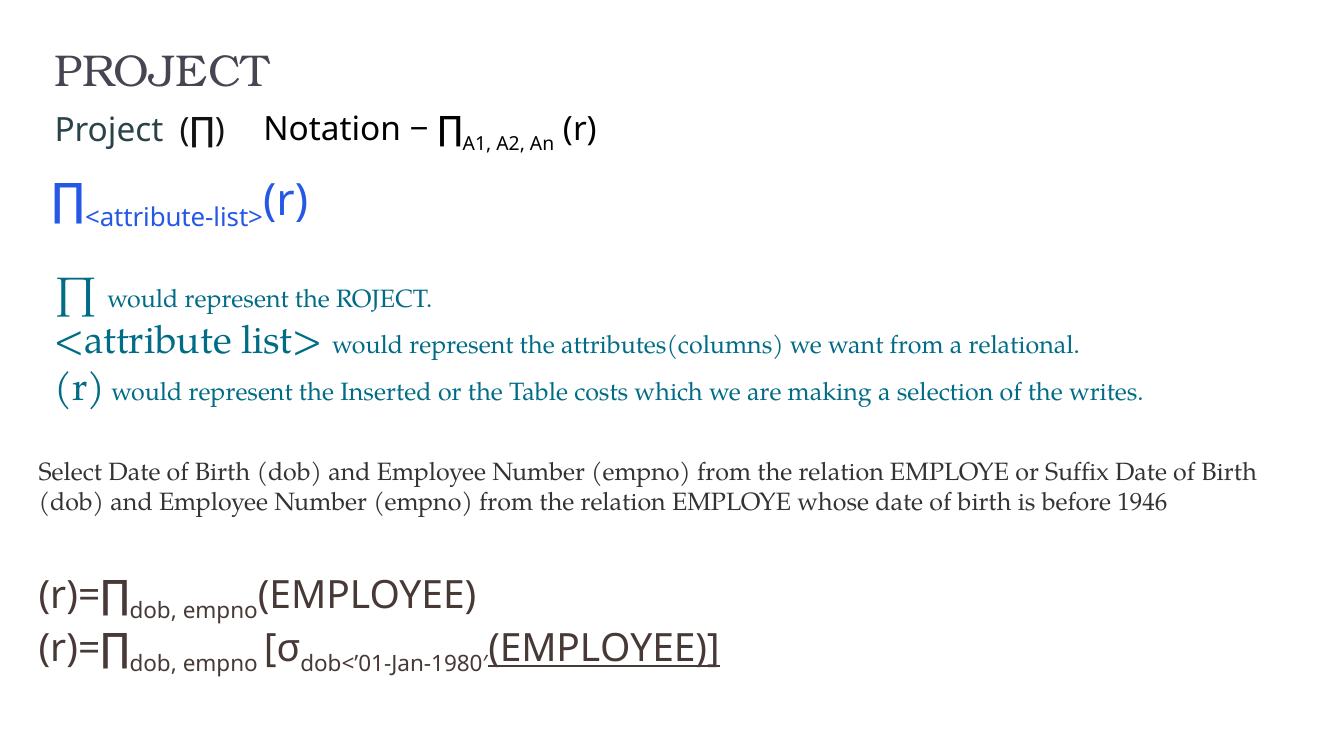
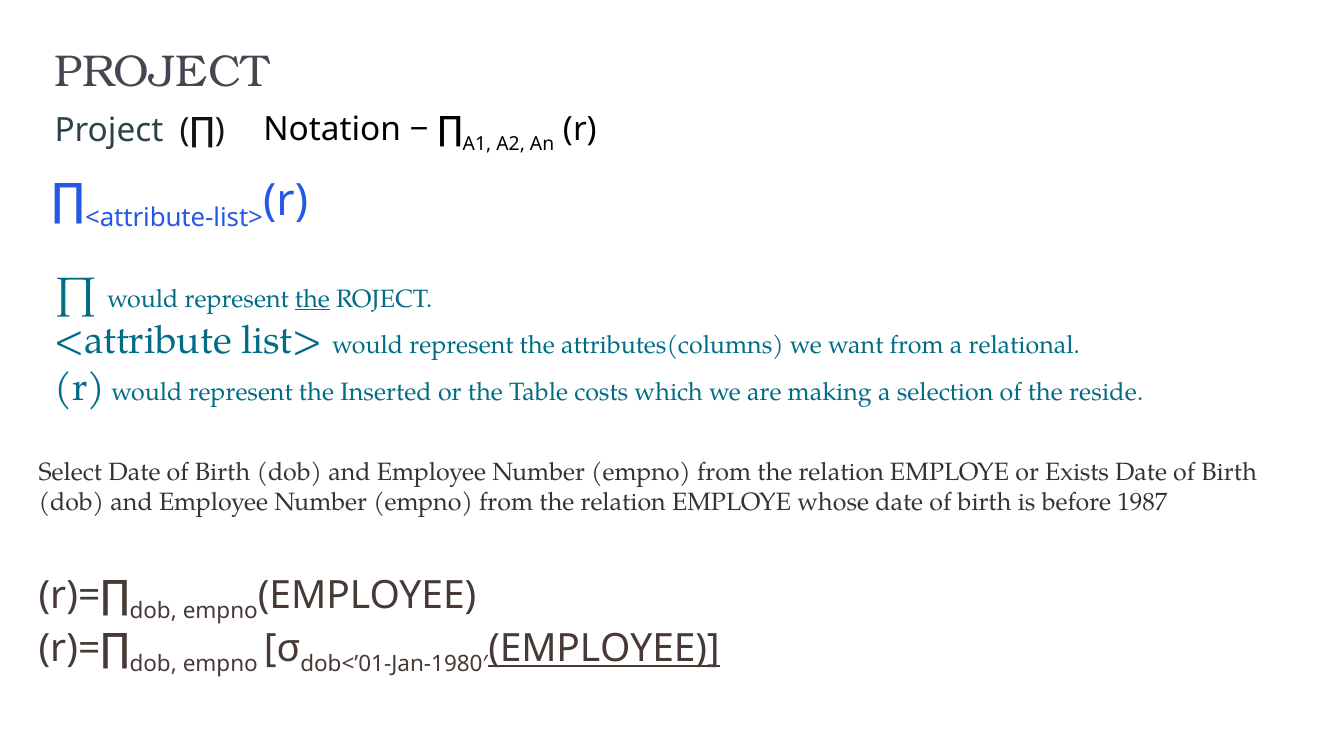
the at (312, 299) underline: none -> present
writes: writes -> reside
Suffix: Suffix -> Exists
1946: 1946 -> 1987
